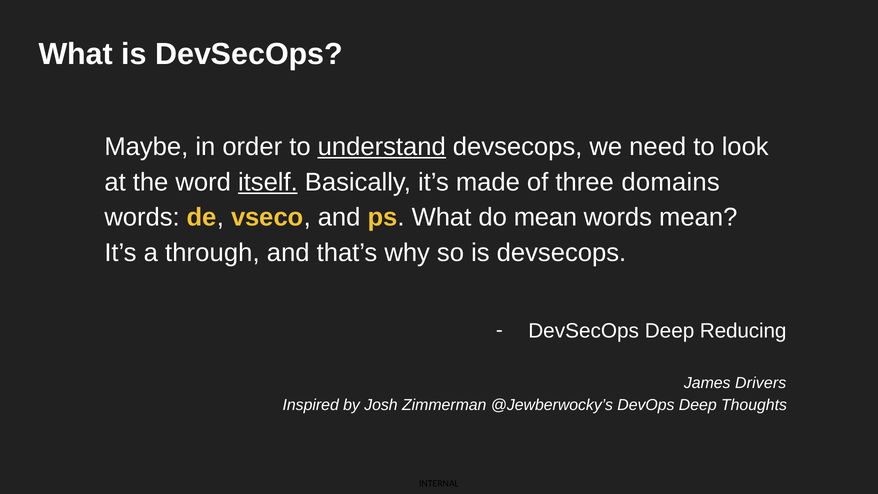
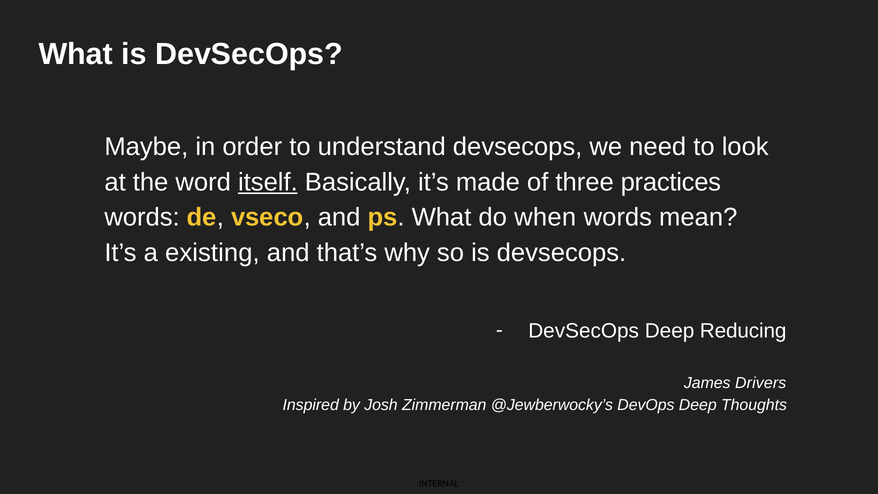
understand underline: present -> none
domains: domains -> practices
do mean: mean -> when
through: through -> existing
